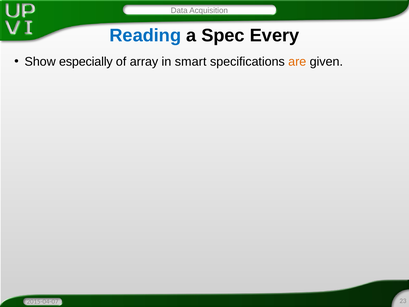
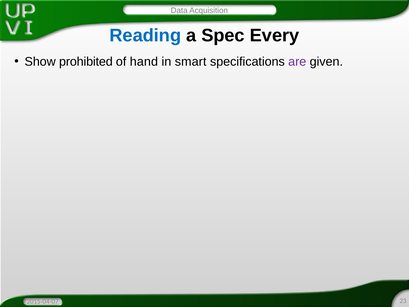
especially: especially -> prohibited
array: array -> hand
are colour: orange -> purple
